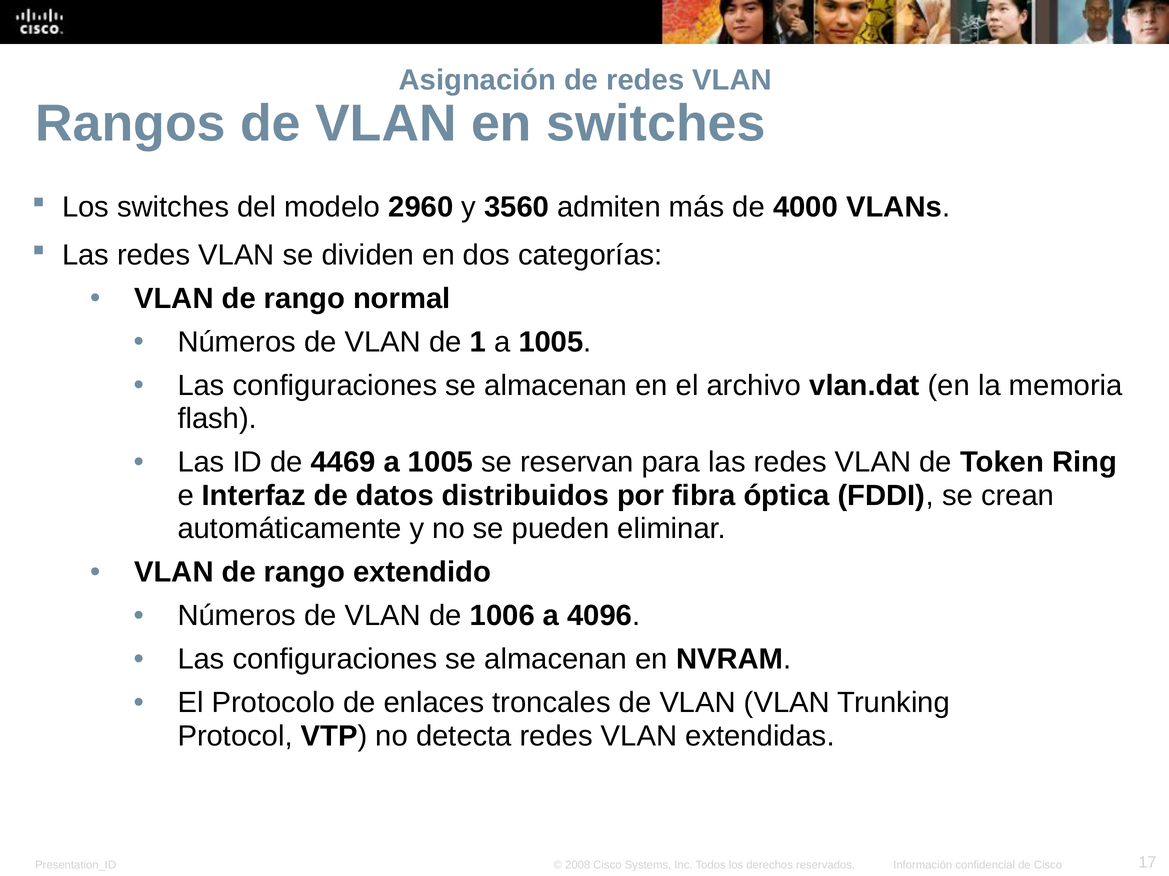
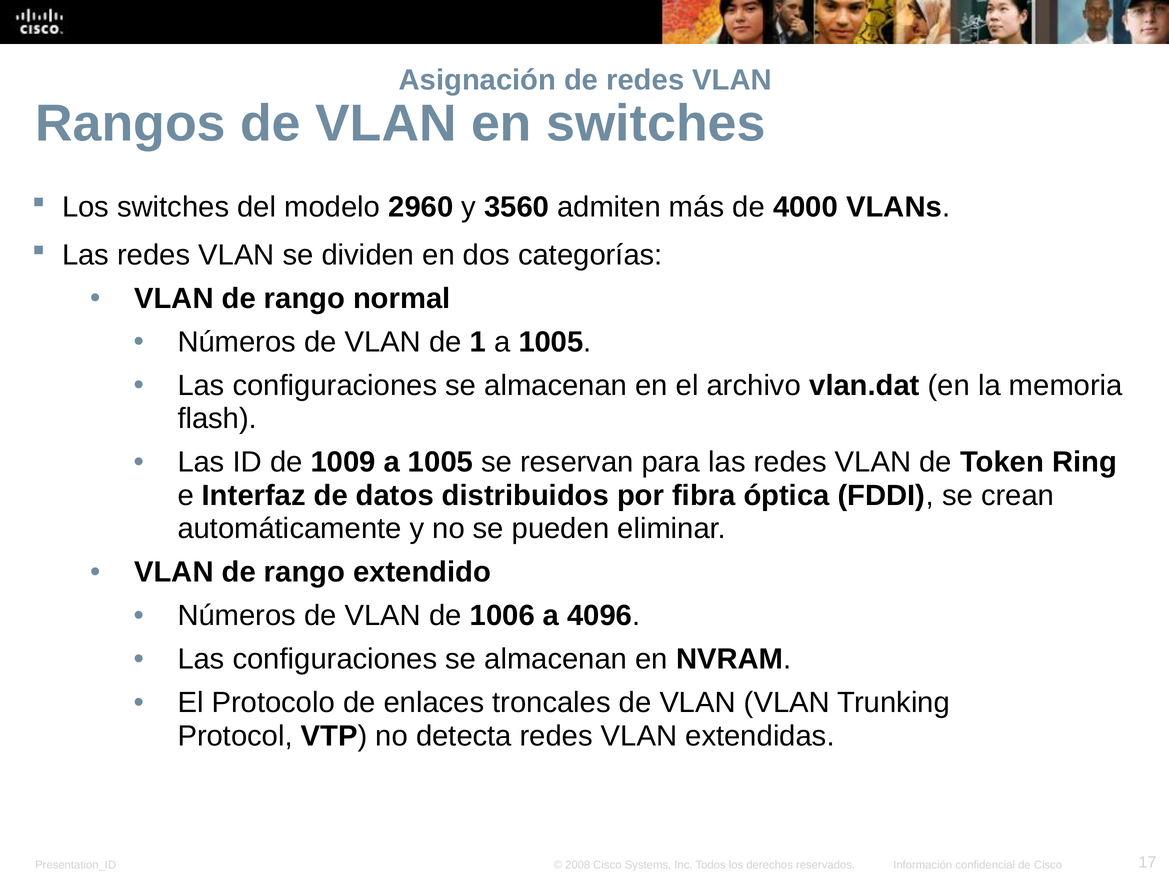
4469: 4469 -> 1009
